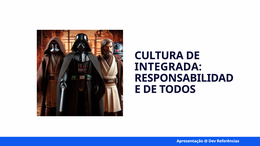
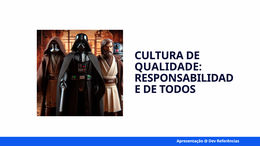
INTEGRADA: INTEGRADA -> QUALIDADE
